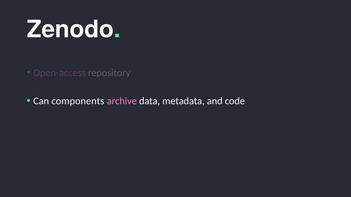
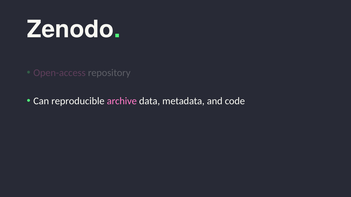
components: components -> reproducible
